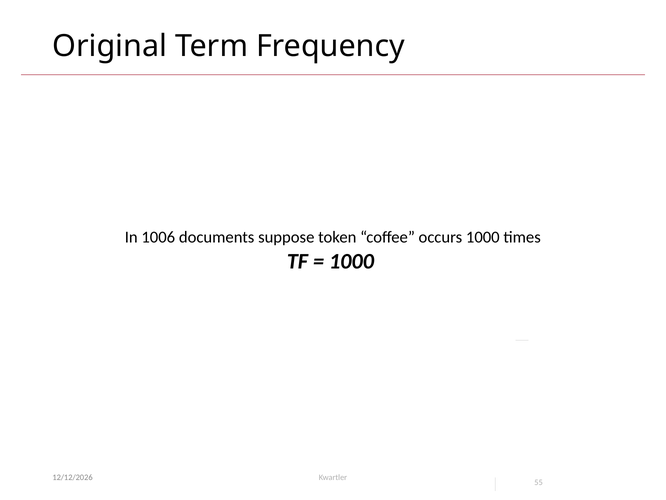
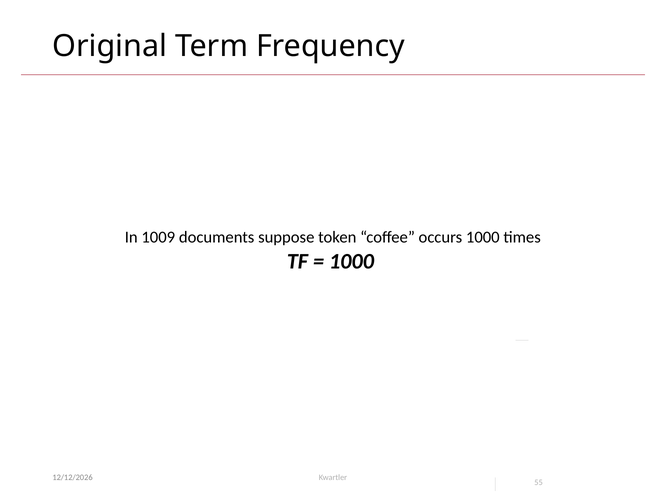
1006: 1006 -> 1009
